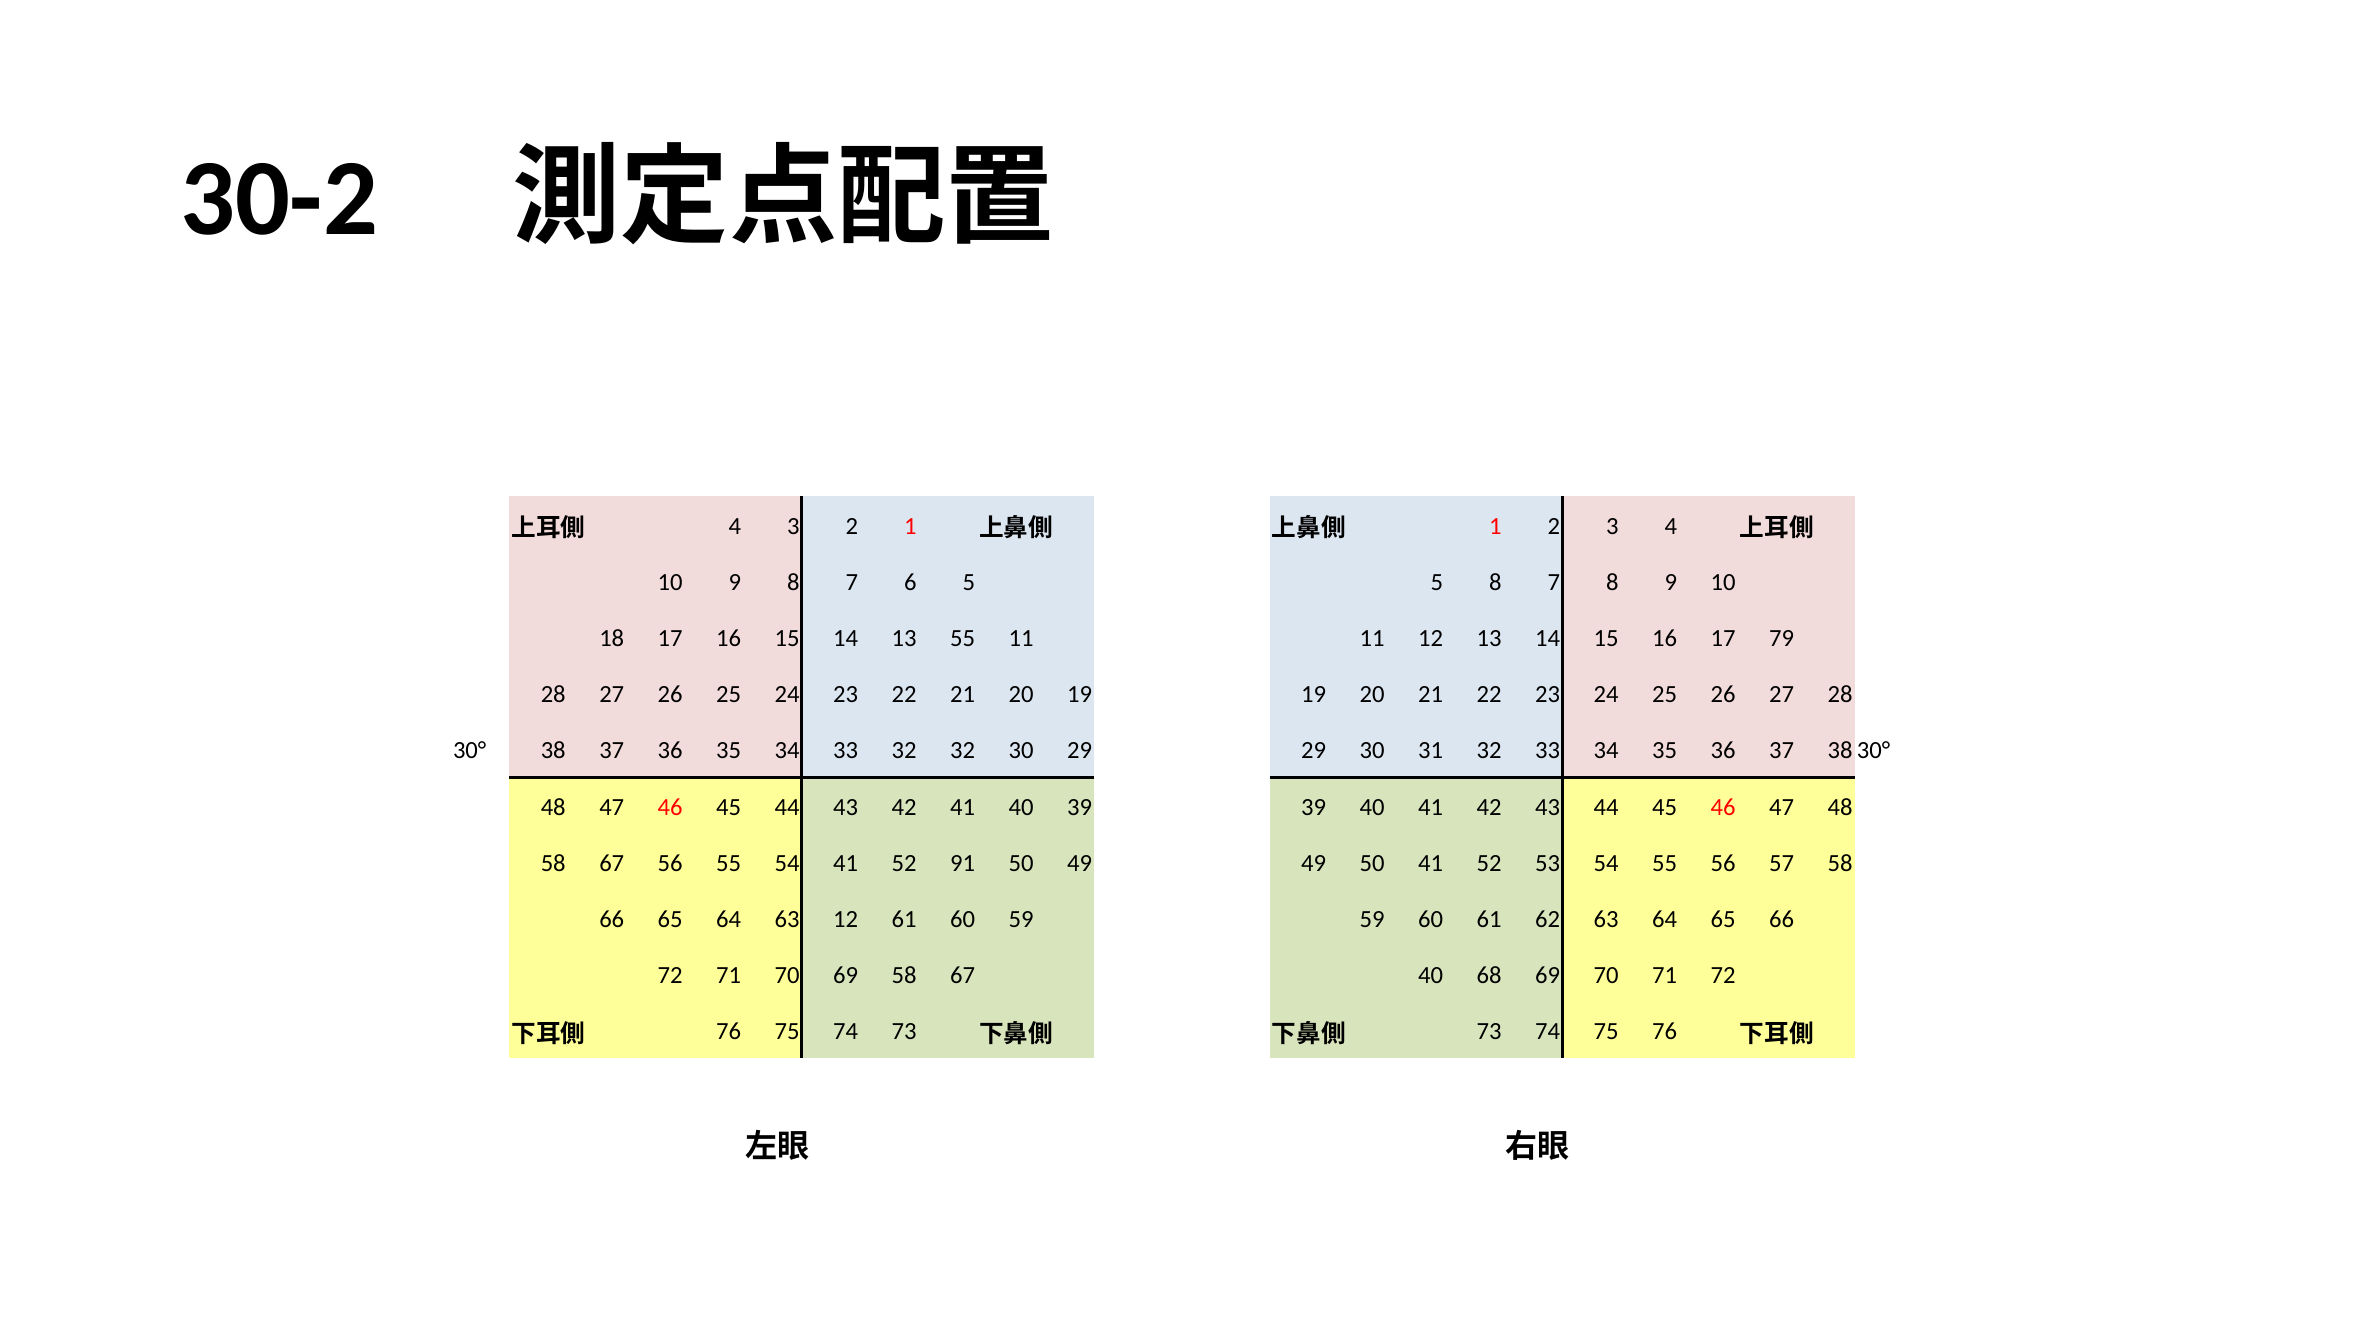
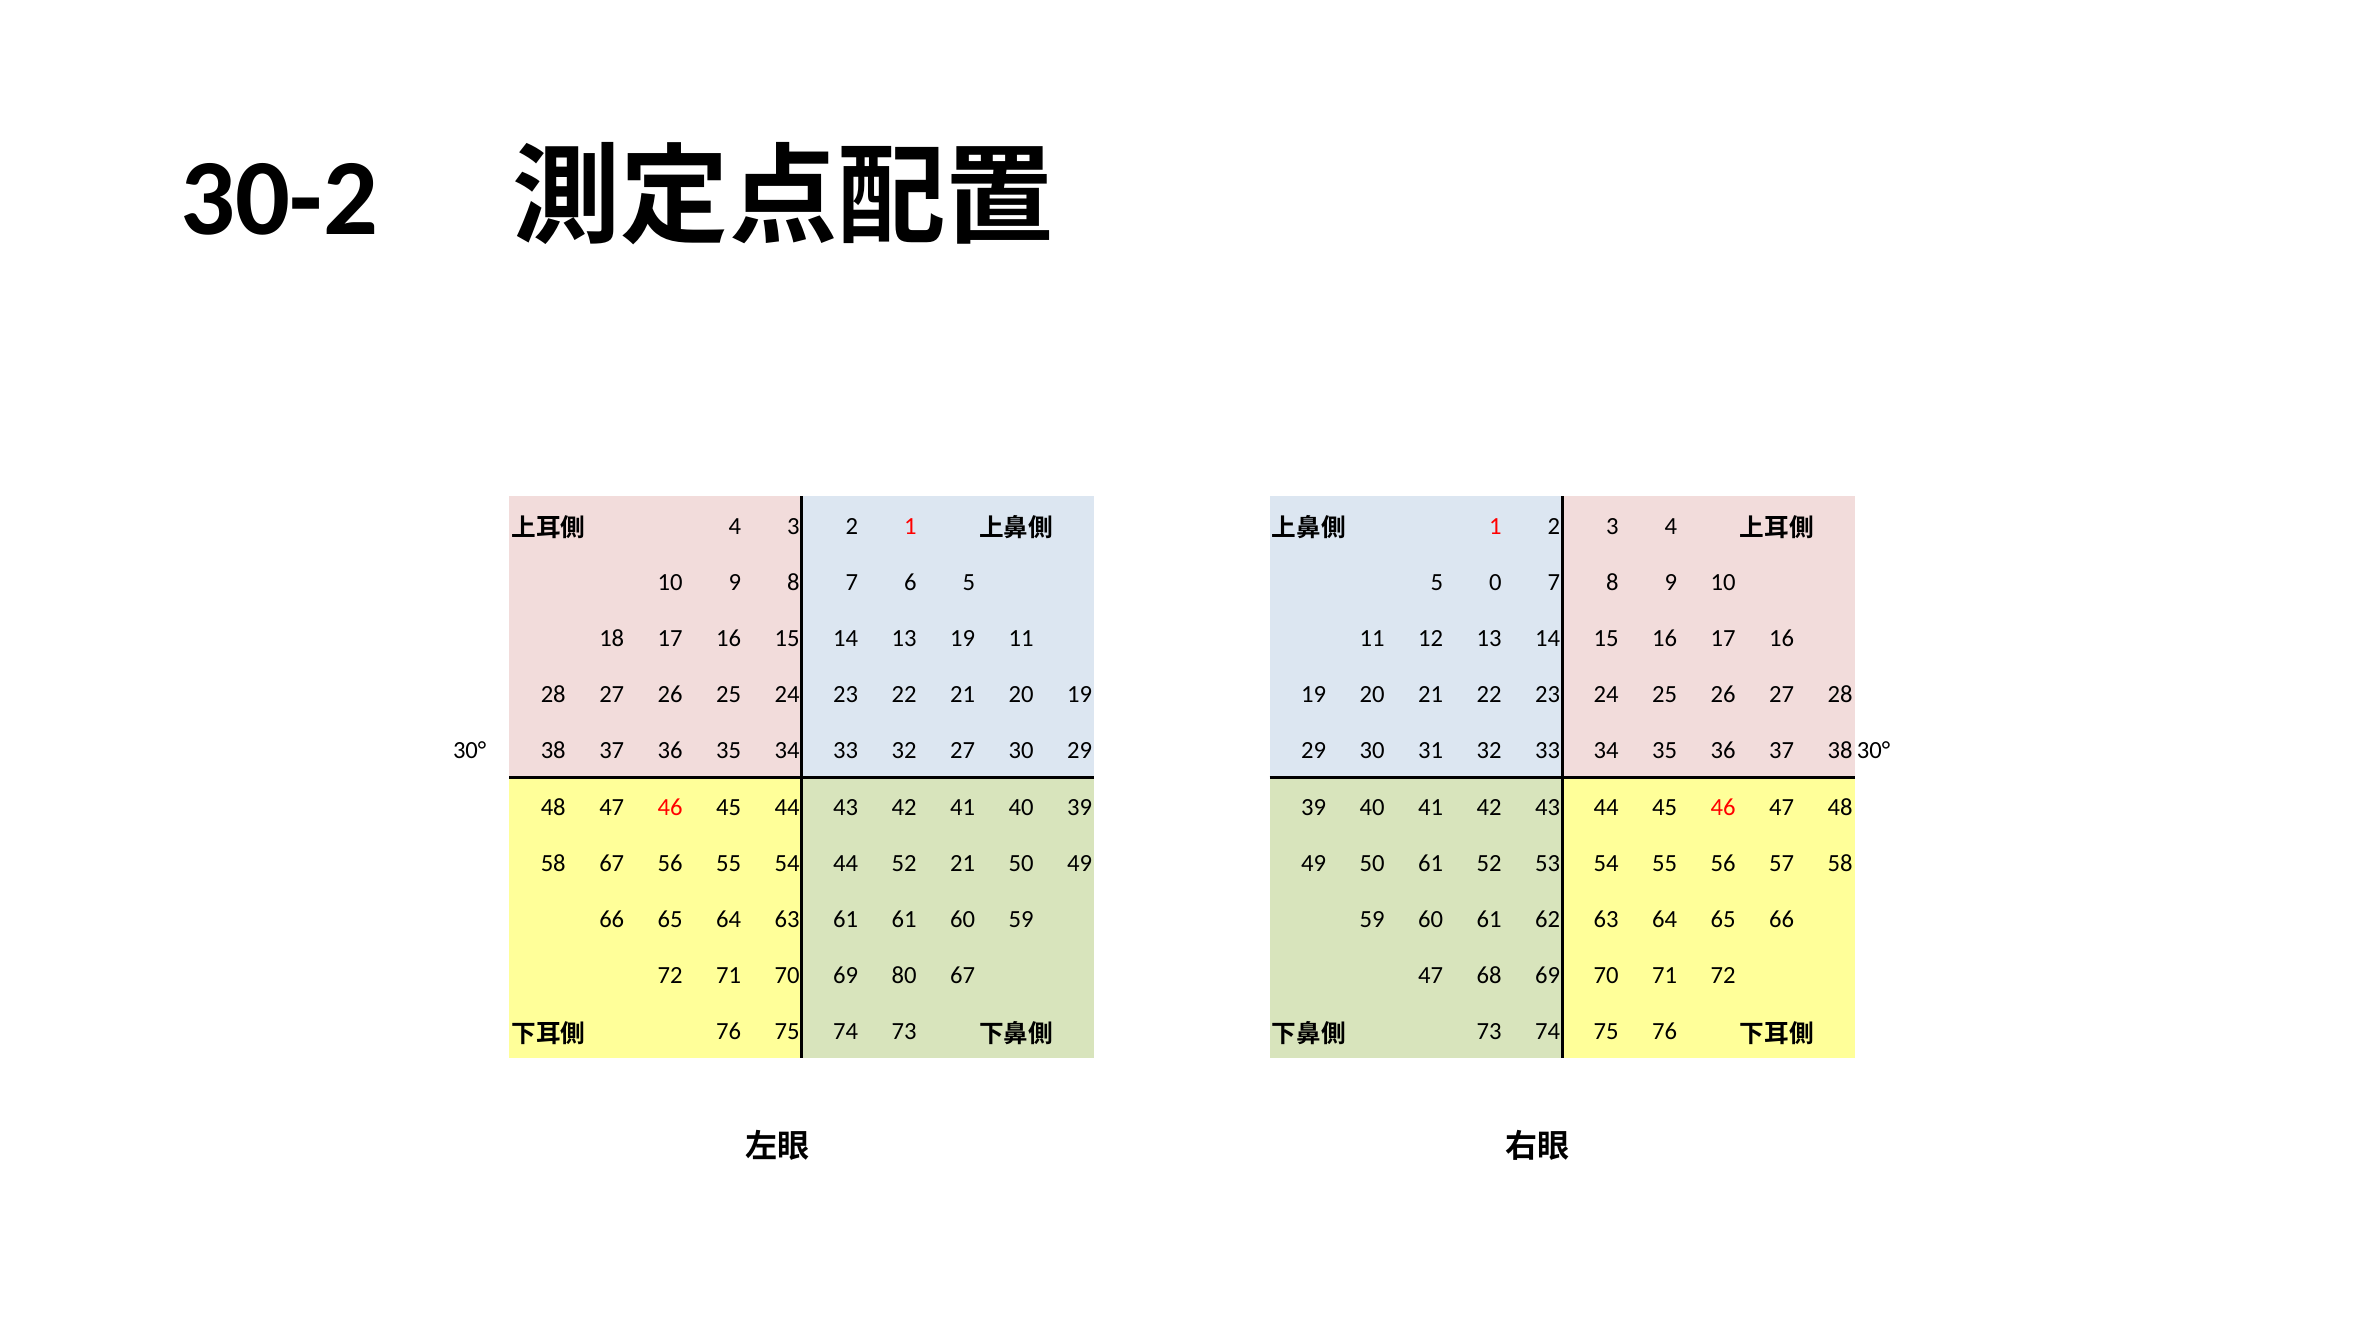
5 8: 8 -> 0
13 55: 55 -> 19
16 17 79: 79 -> 16
32 32: 32 -> 27
54 41: 41 -> 44
52 91: 91 -> 21
50 41: 41 -> 61
63 12: 12 -> 61
69 58: 58 -> 80
67 40: 40 -> 47
